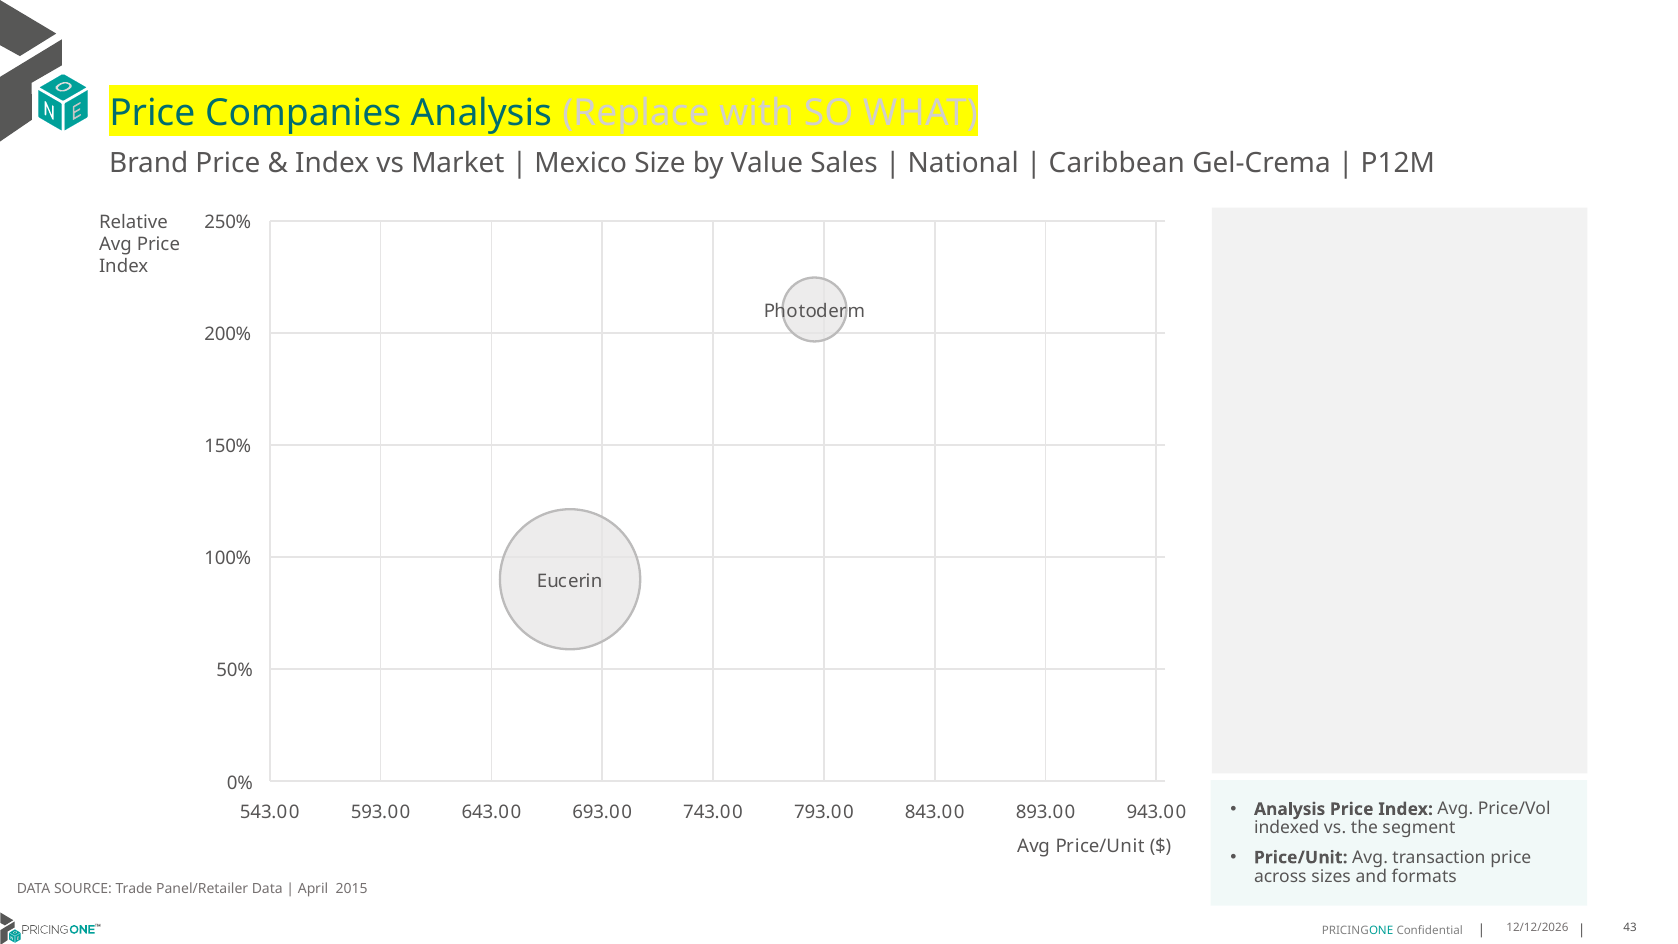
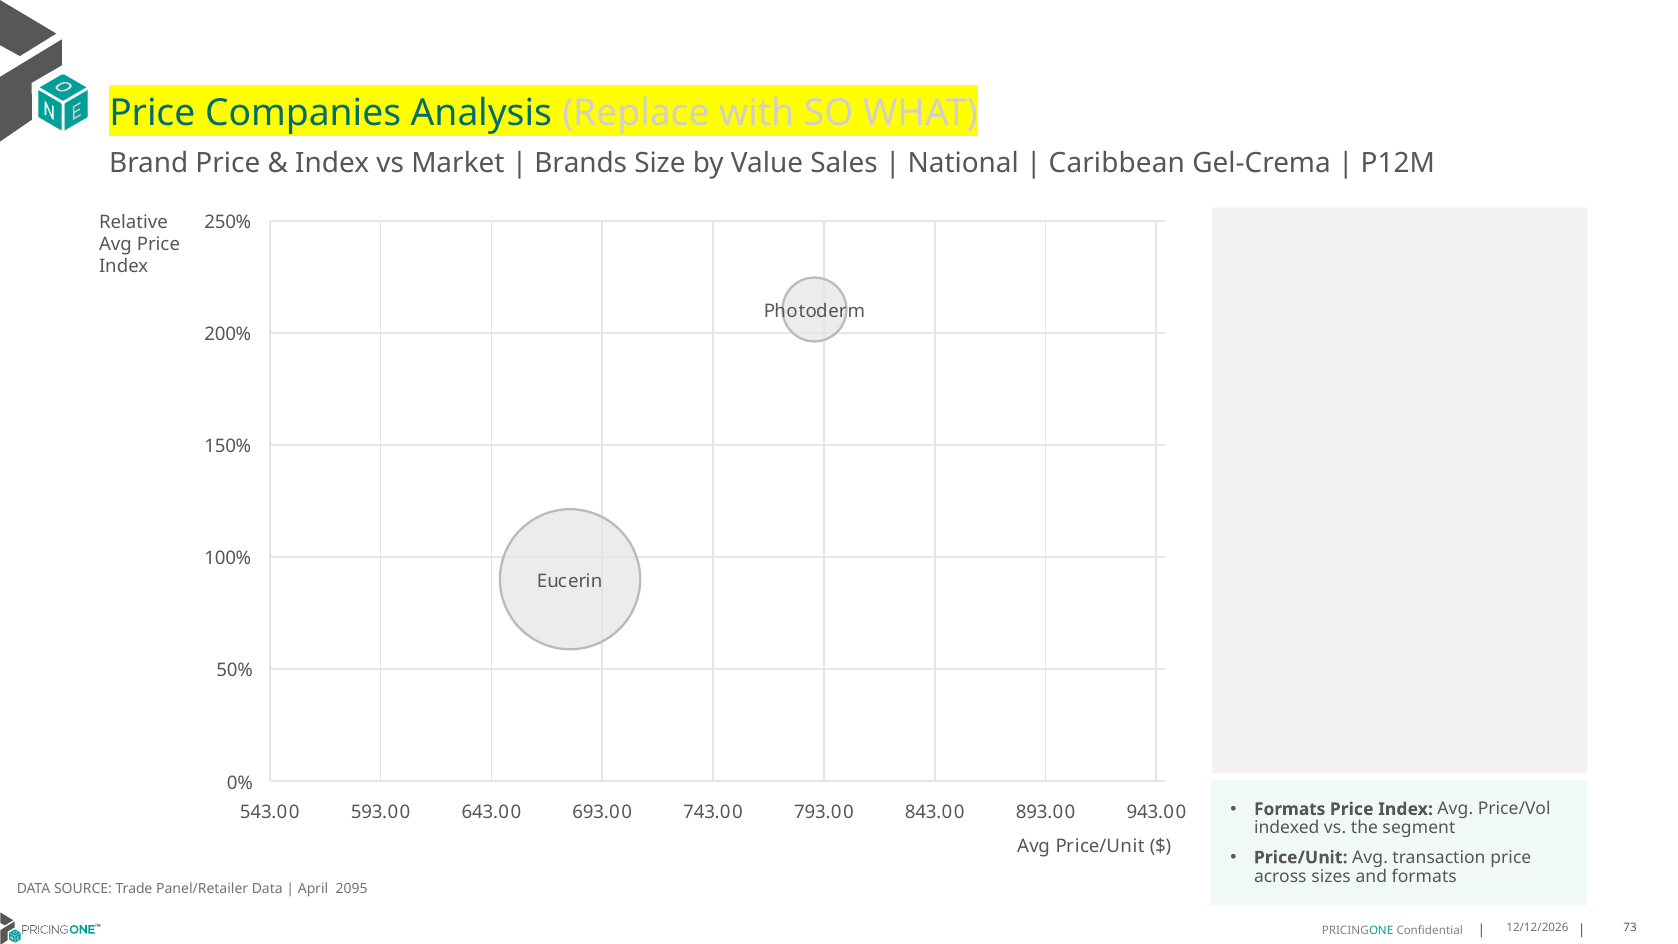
Mexico: Mexico -> Brands
Analysis at (1290, 809): Analysis -> Formats
2015: 2015 -> 2095
43: 43 -> 73
